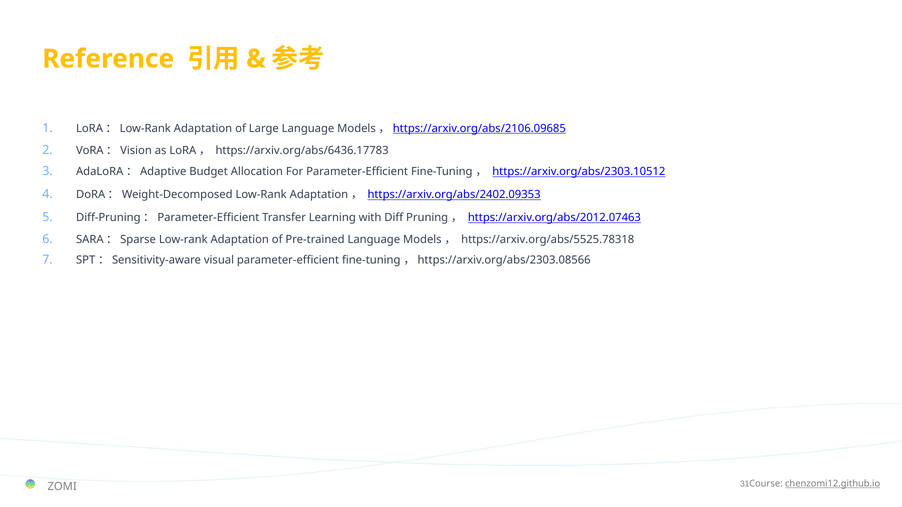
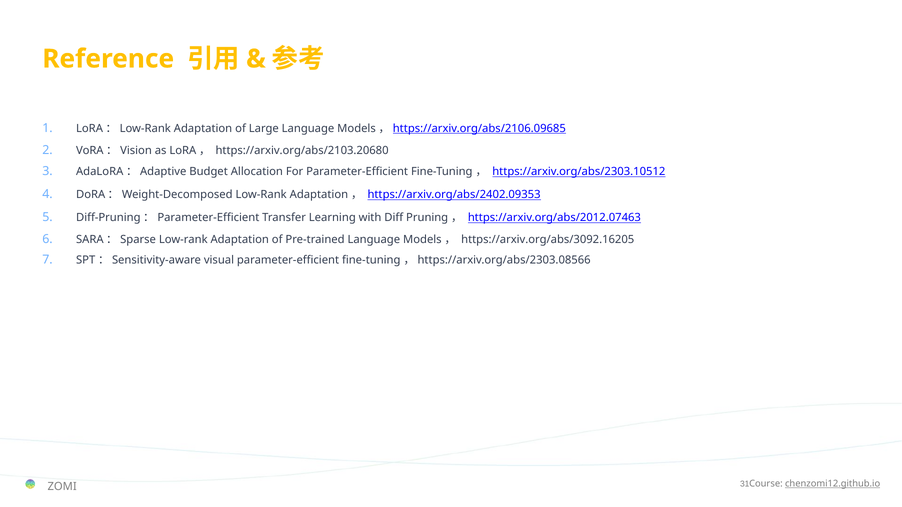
https://arxiv.org/abs/6436.17783: https://arxiv.org/abs/6436.17783 -> https://arxiv.org/abs/2103.20680
https://arxiv.org/abs/5525.78318: https://arxiv.org/abs/5525.78318 -> https://arxiv.org/abs/3092.16205
